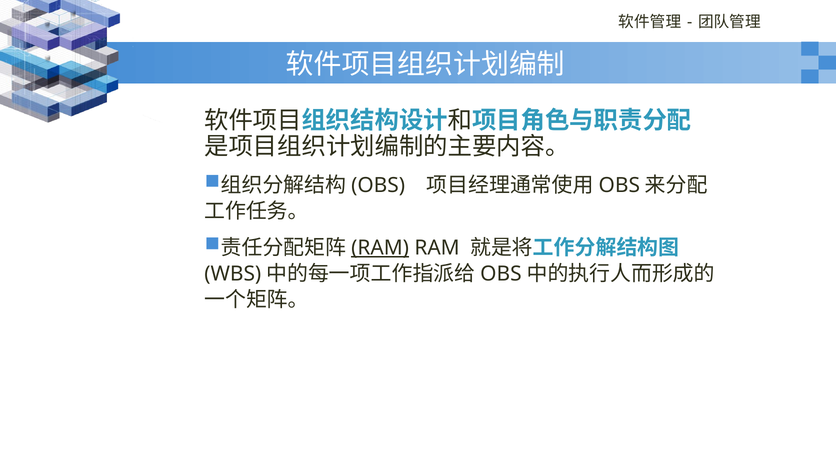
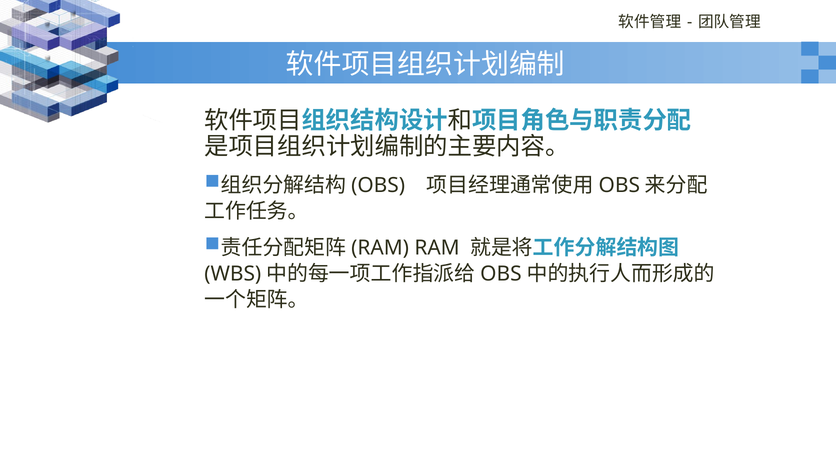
RAM at (380, 248) underline: present -> none
